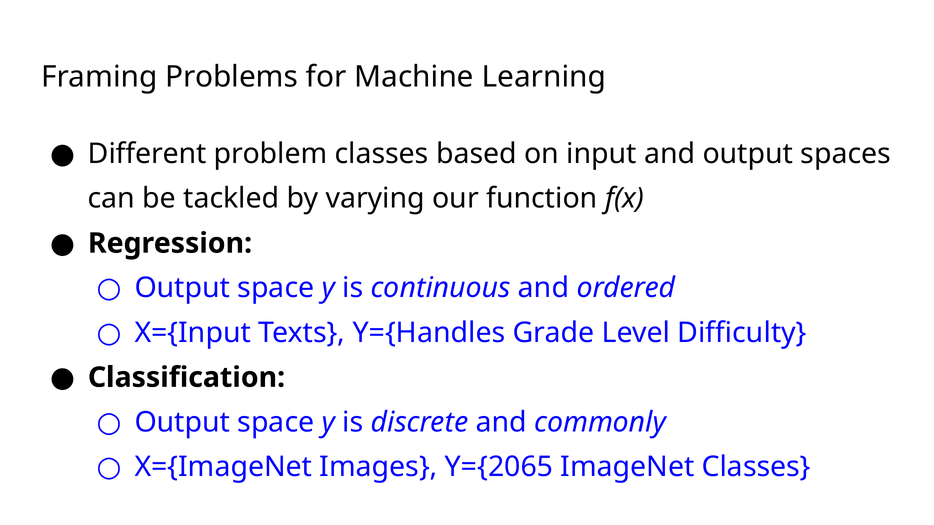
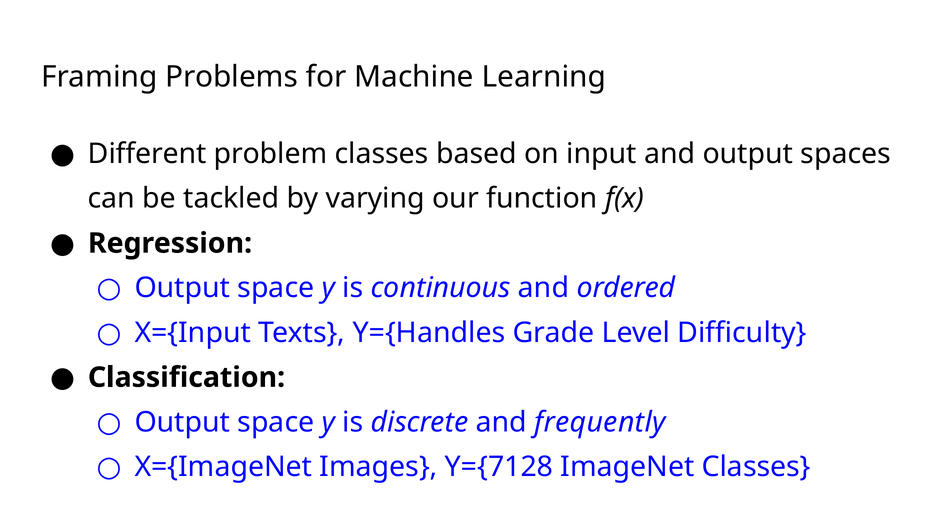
commonly: commonly -> frequently
Y={2065: Y={2065 -> Y={7128
